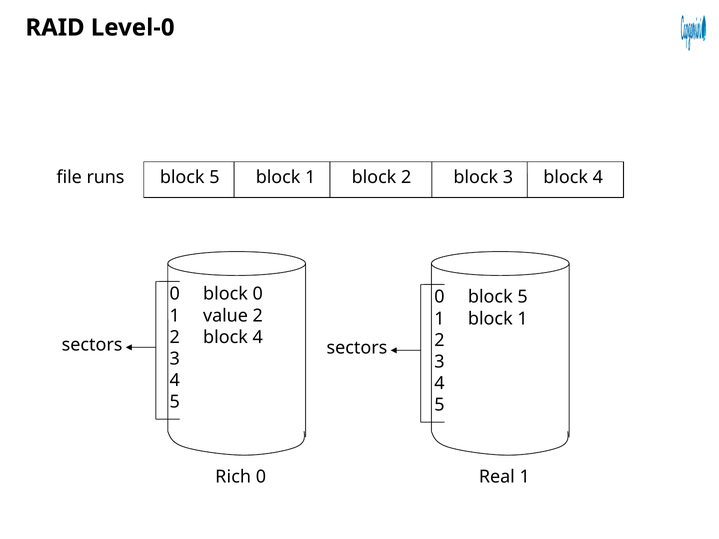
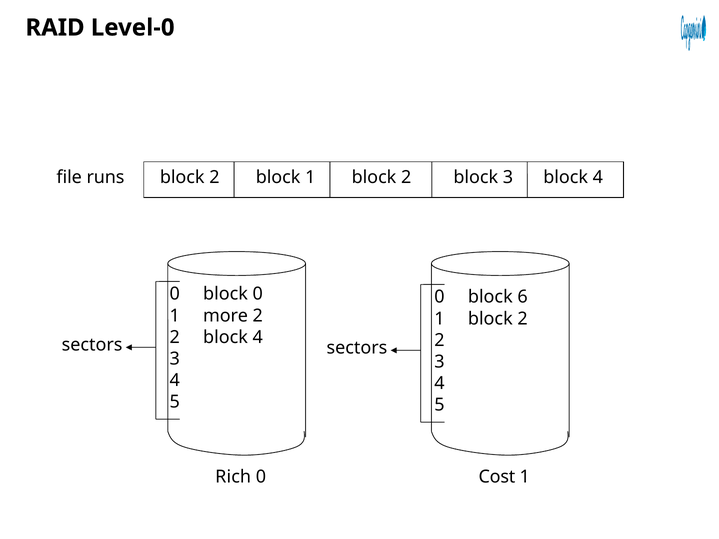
5 at (214, 177): 5 -> 2
0 block 5: 5 -> 6
value: value -> more
1 at (523, 319): 1 -> 2
Real: Real -> Cost
